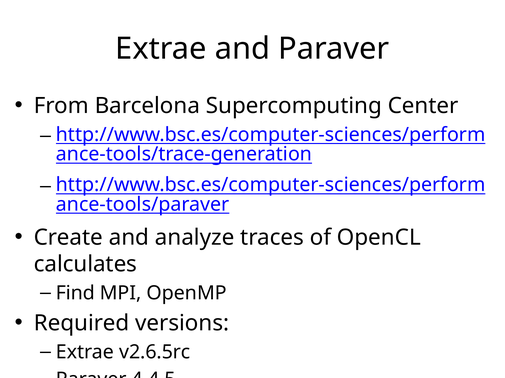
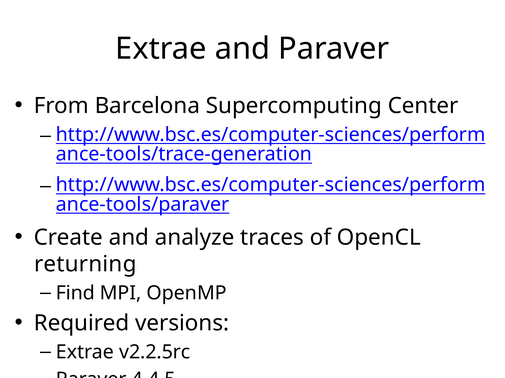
calculates: calculates -> returning
v2.6.5rc: v2.6.5rc -> v2.2.5rc
